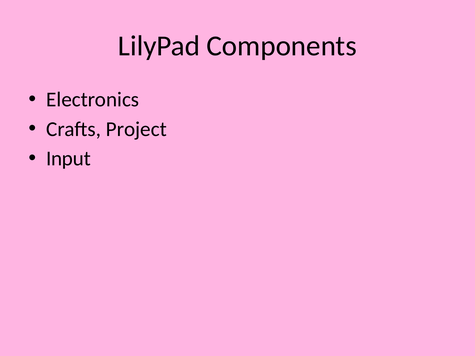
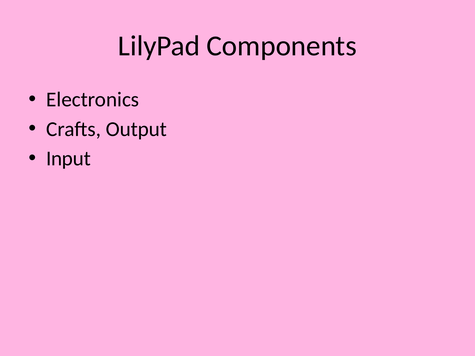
Project: Project -> Output
